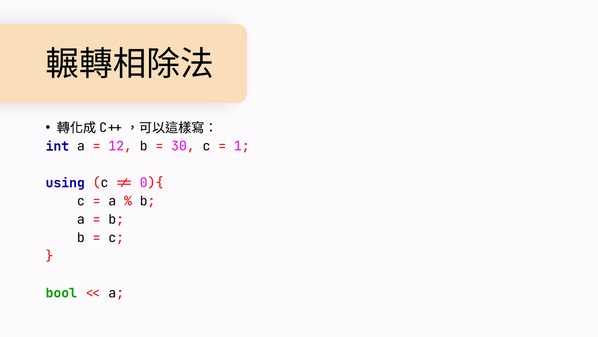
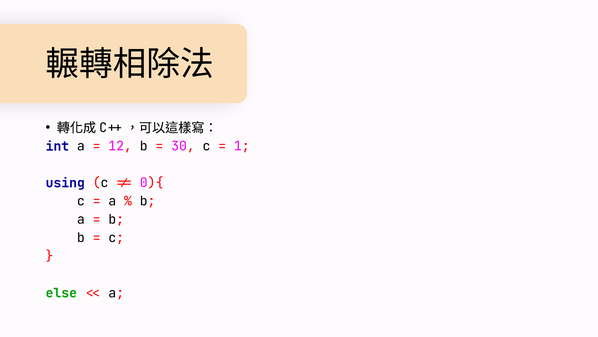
bool: bool -> else
